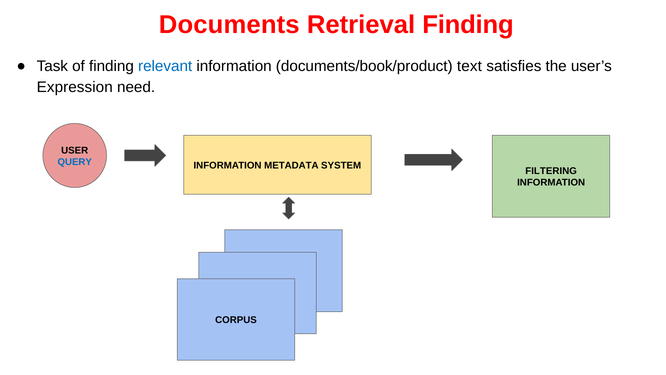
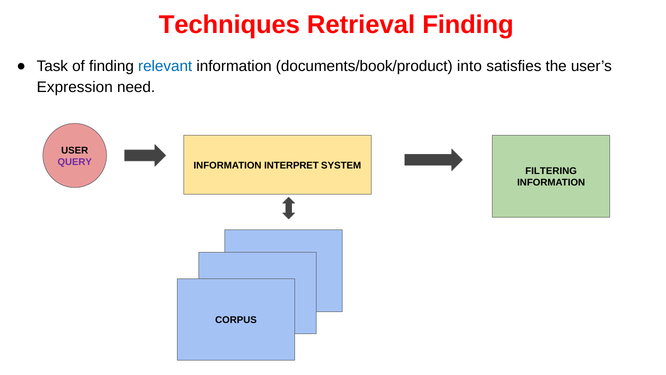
Documents: Documents -> Techniques
text: text -> into
QUERY colour: blue -> purple
METADATA: METADATA -> INTERPRET
